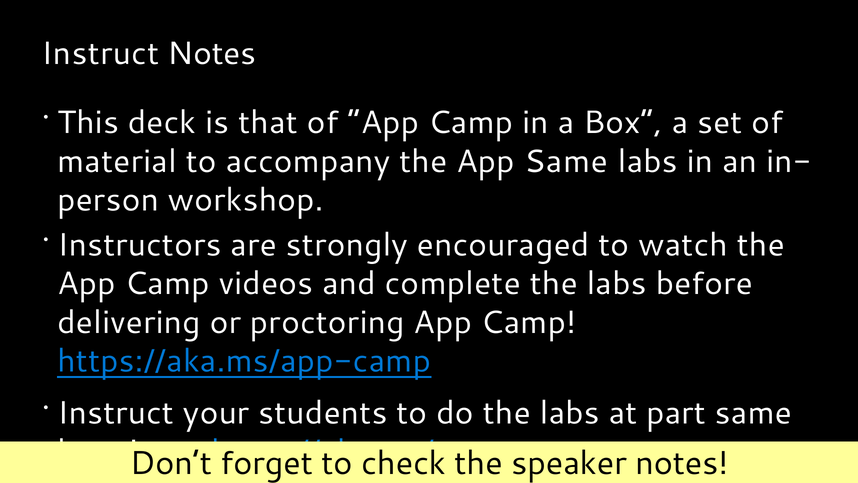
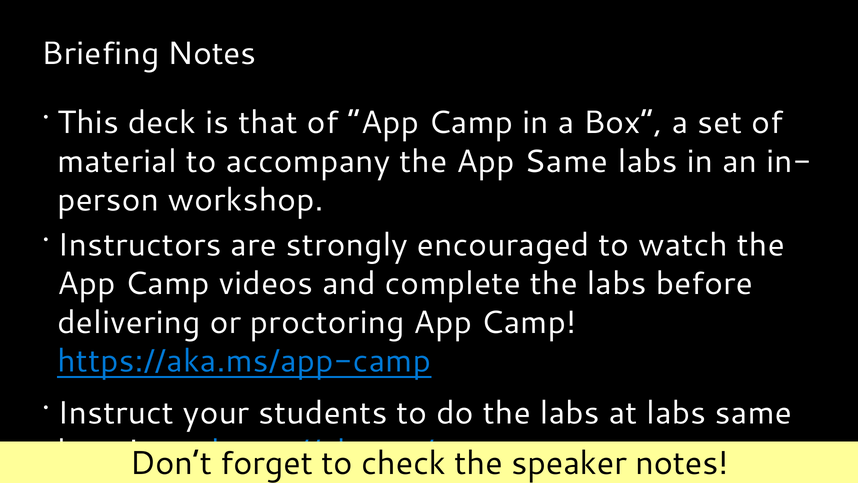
Instruct at (100, 54): Instruct -> Briefing
at part: part -> labs
